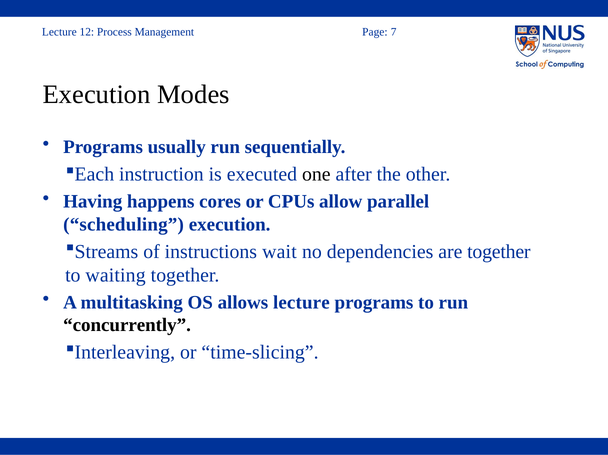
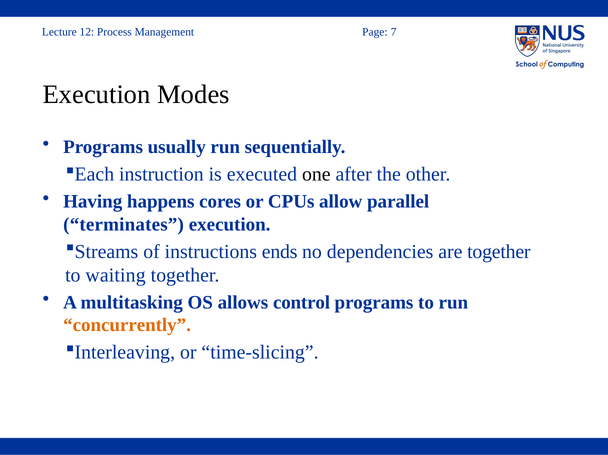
scheduling: scheduling -> terminates
wait: wait -> ends
allows lecture: lecture -> control
concurrently colour: black -> orange
